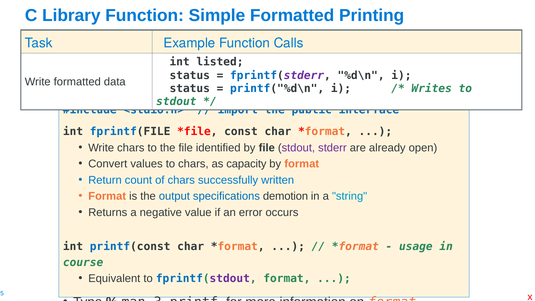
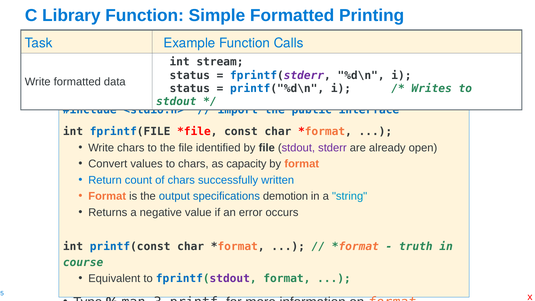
listed: listed -> stream
usage: usage -> truth
